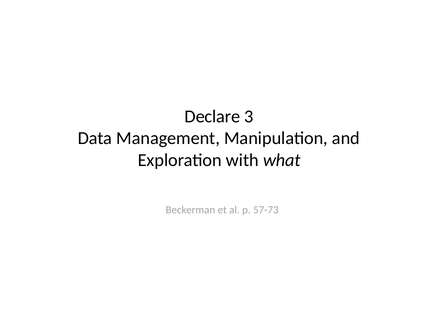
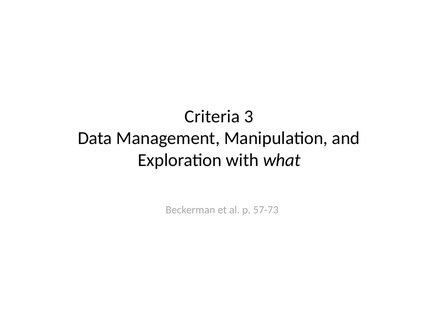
Declare: Declare -> Criteria
